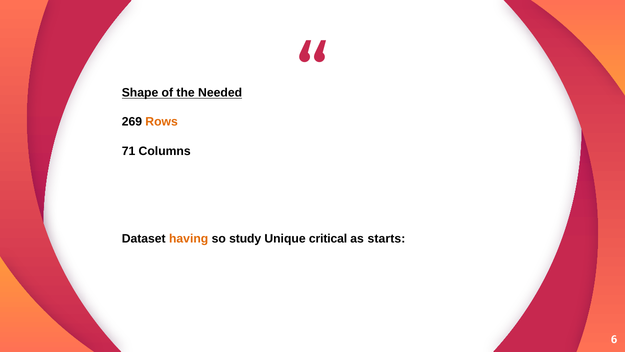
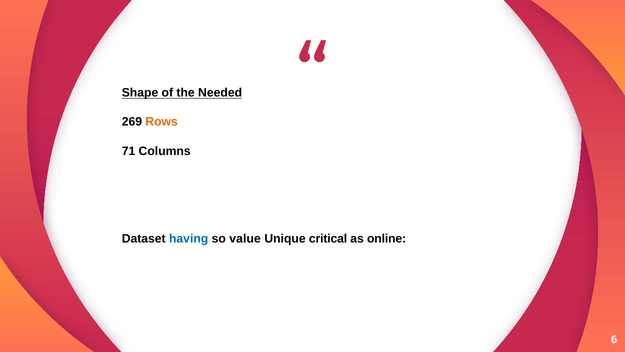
having colour: orange -> blue
study: study -> value
starts: starts -> online
